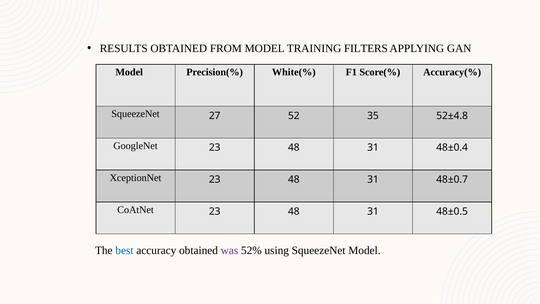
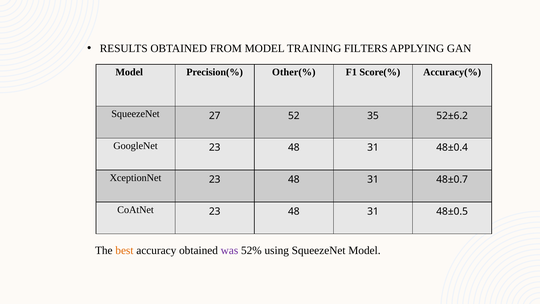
White(%: White(% -> Other(%
52±4.8: 52±4.8 -> 52±6.2
best colour: blue -> orange
